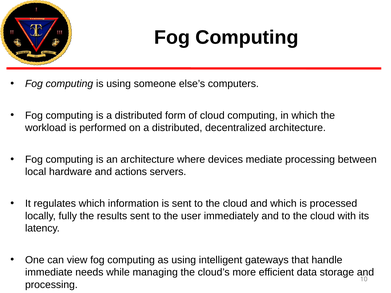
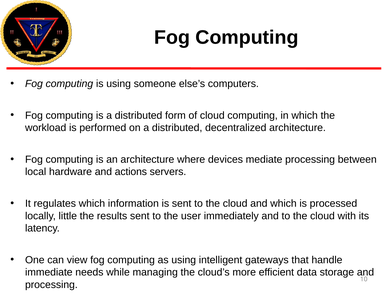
fully: fully -> little
